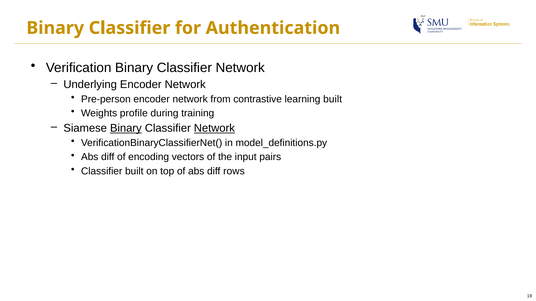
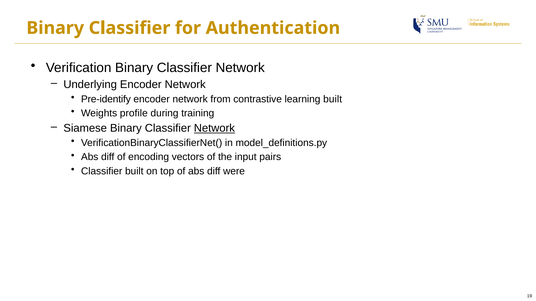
Pre-person: Pre-person -> Pre-identify
Binary at (126, 129) underline: present -> none
rows: rows -> were
